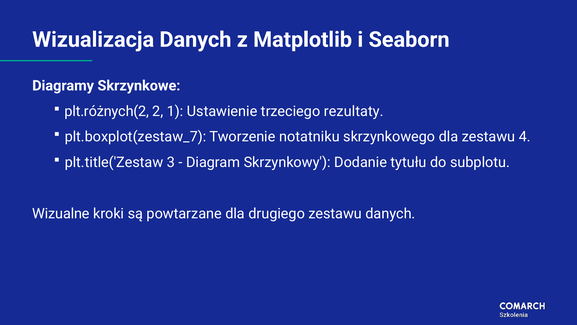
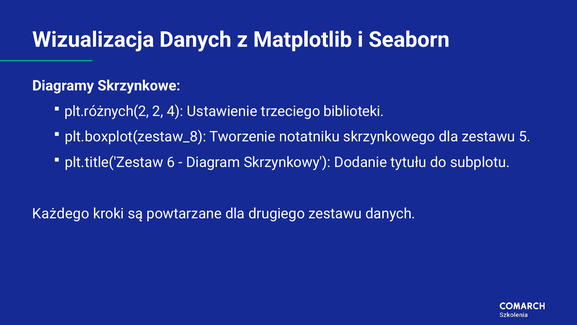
1: 1 -> 4
rezultaty: rezultaty -> biblioteki
plt.boxplot(zestaw_7: plt.boxplot(zestaw_7 -> plt.boxplot(zestaw_8
4: 4 -> 5
3: 3 -> 6
Wizualne: Wizualne -> Każdego
